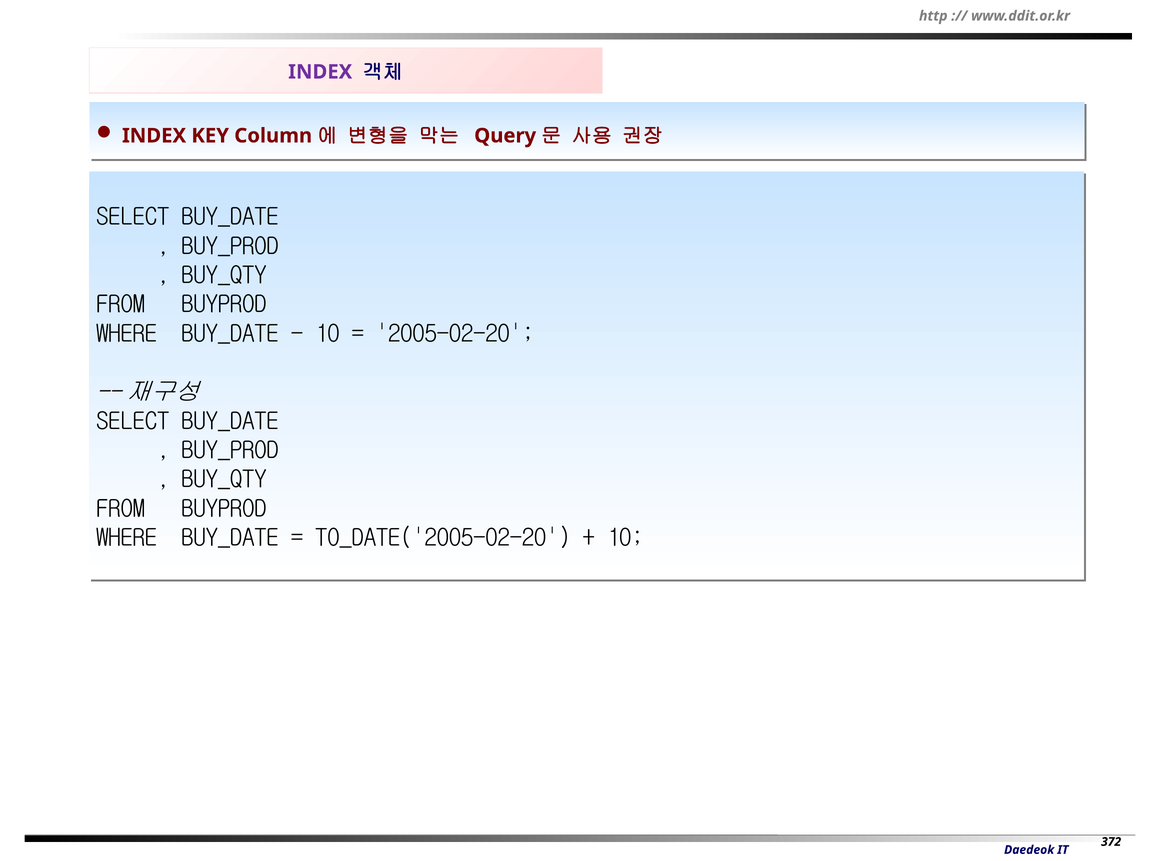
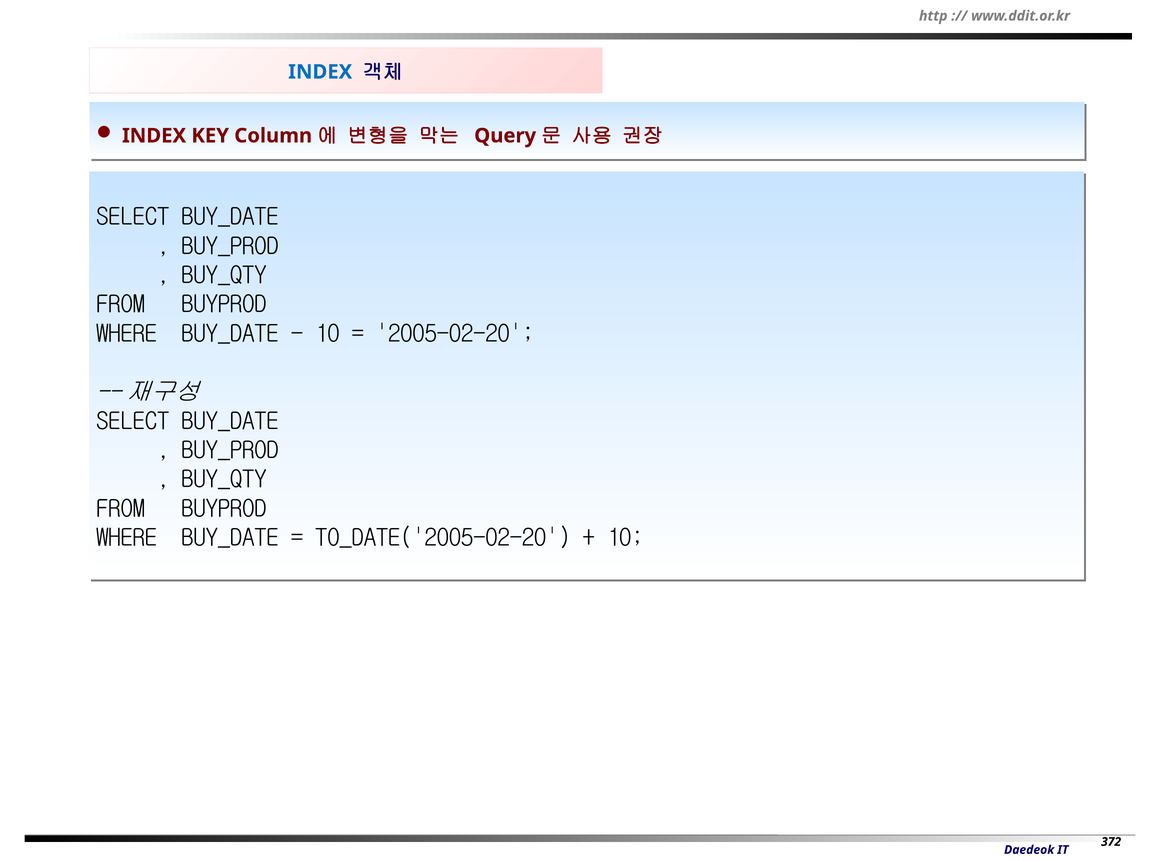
INDEX at (320, 72) colour: purple -> blue
